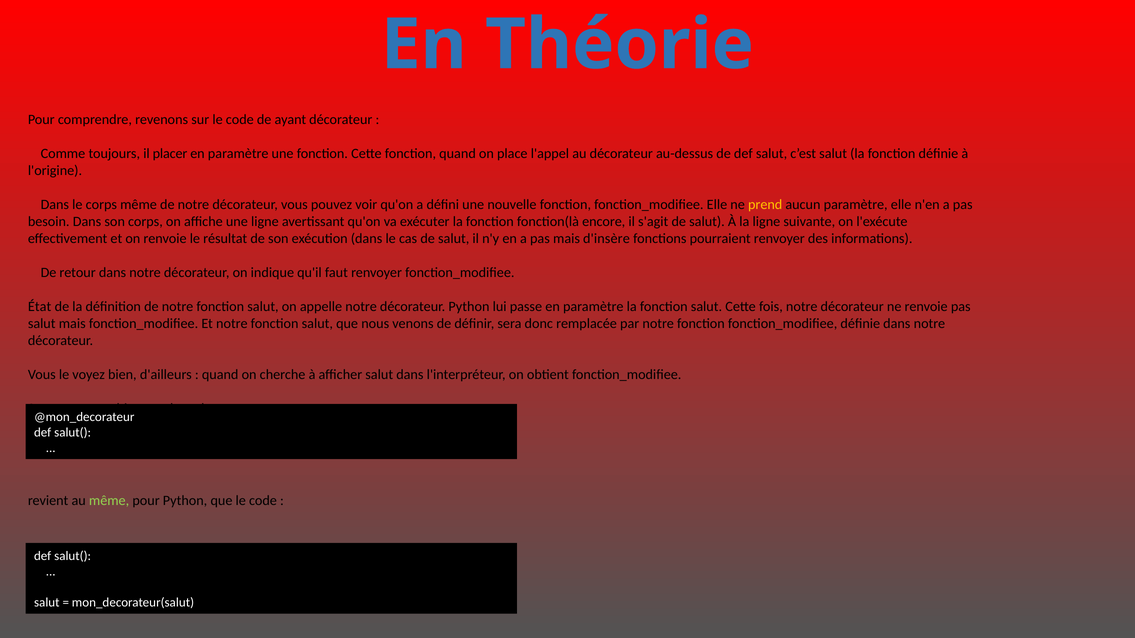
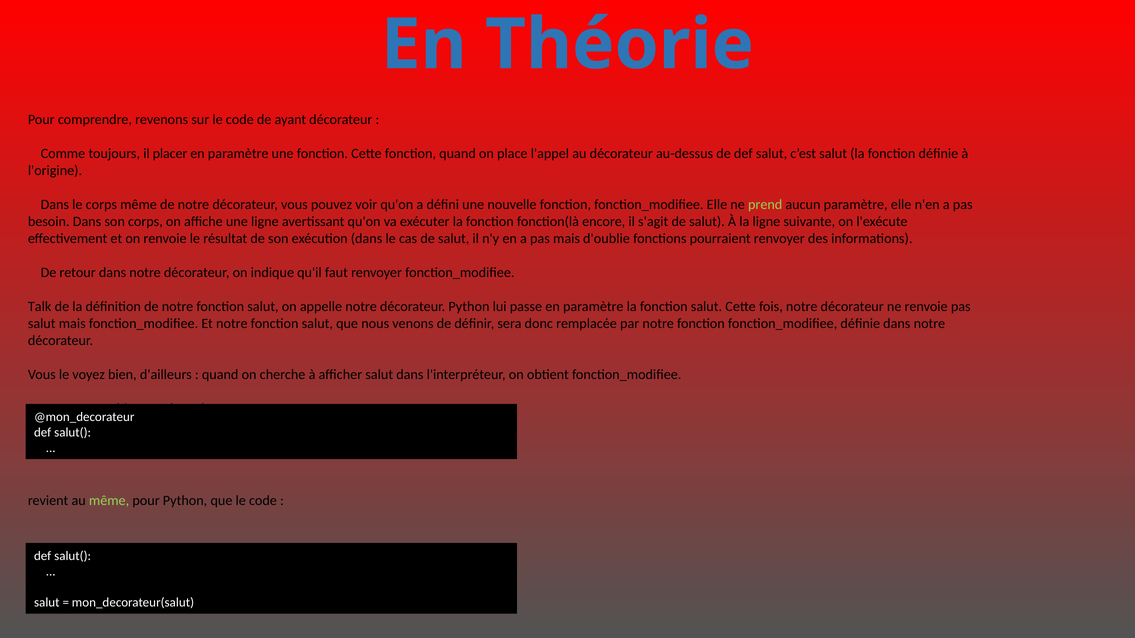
prend colour: yellow -> light green
d'insère: d'insère -> d'oublie
État: État -> Talk
